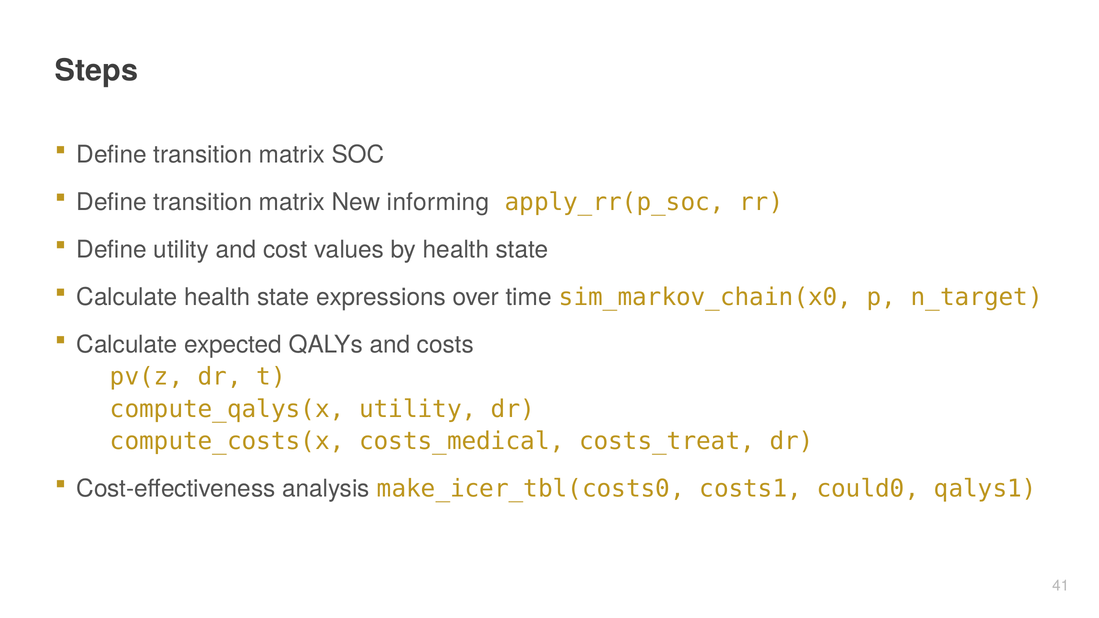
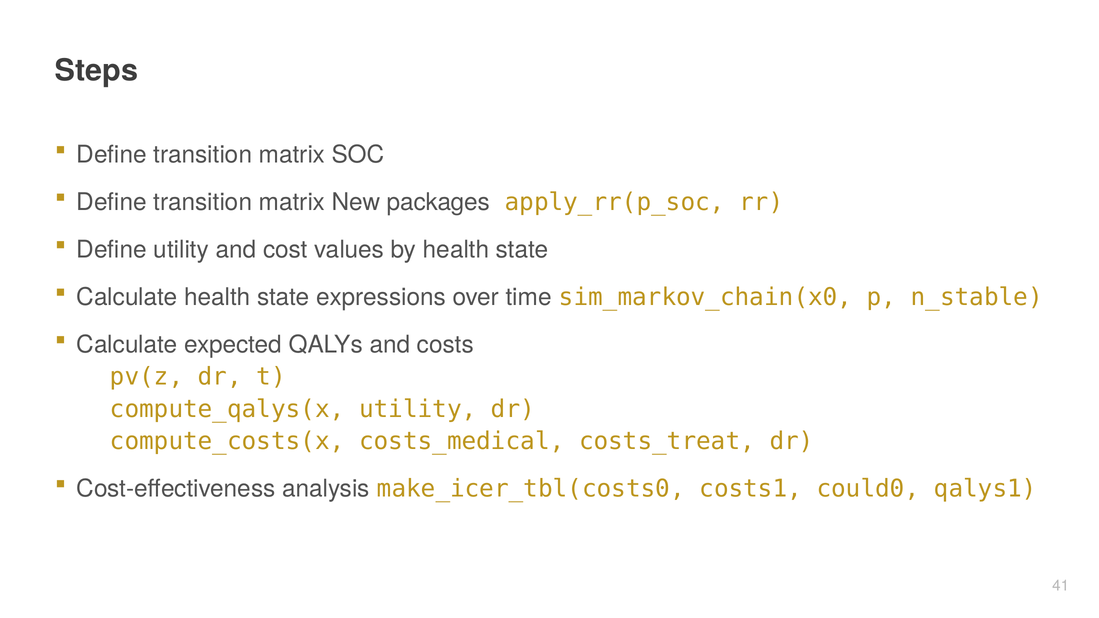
informing: informing -> packages
n_target: n_target -> n_stable
